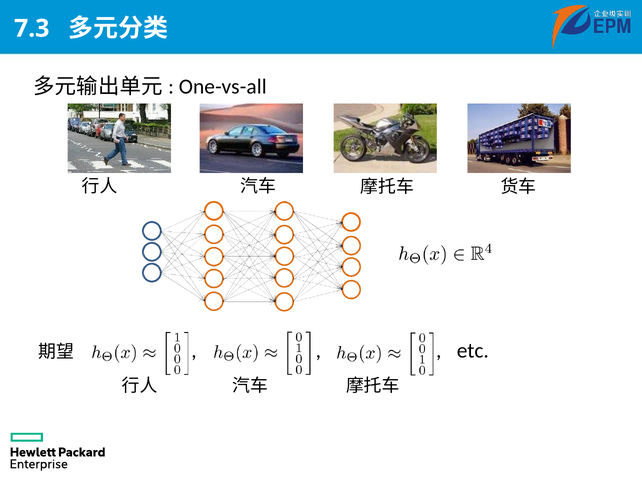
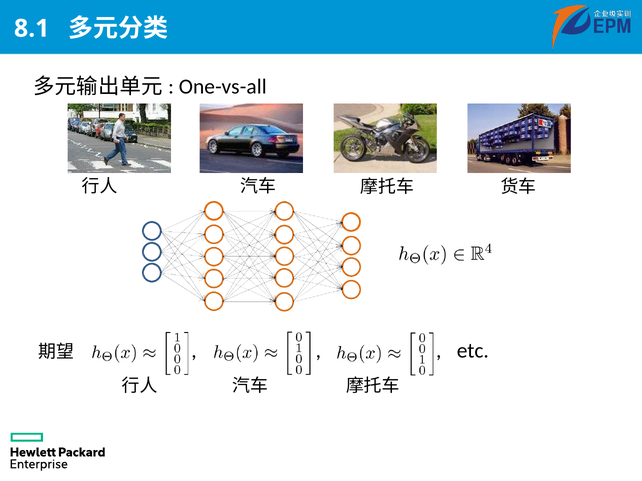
7.3: 7.3 -> 8.1
